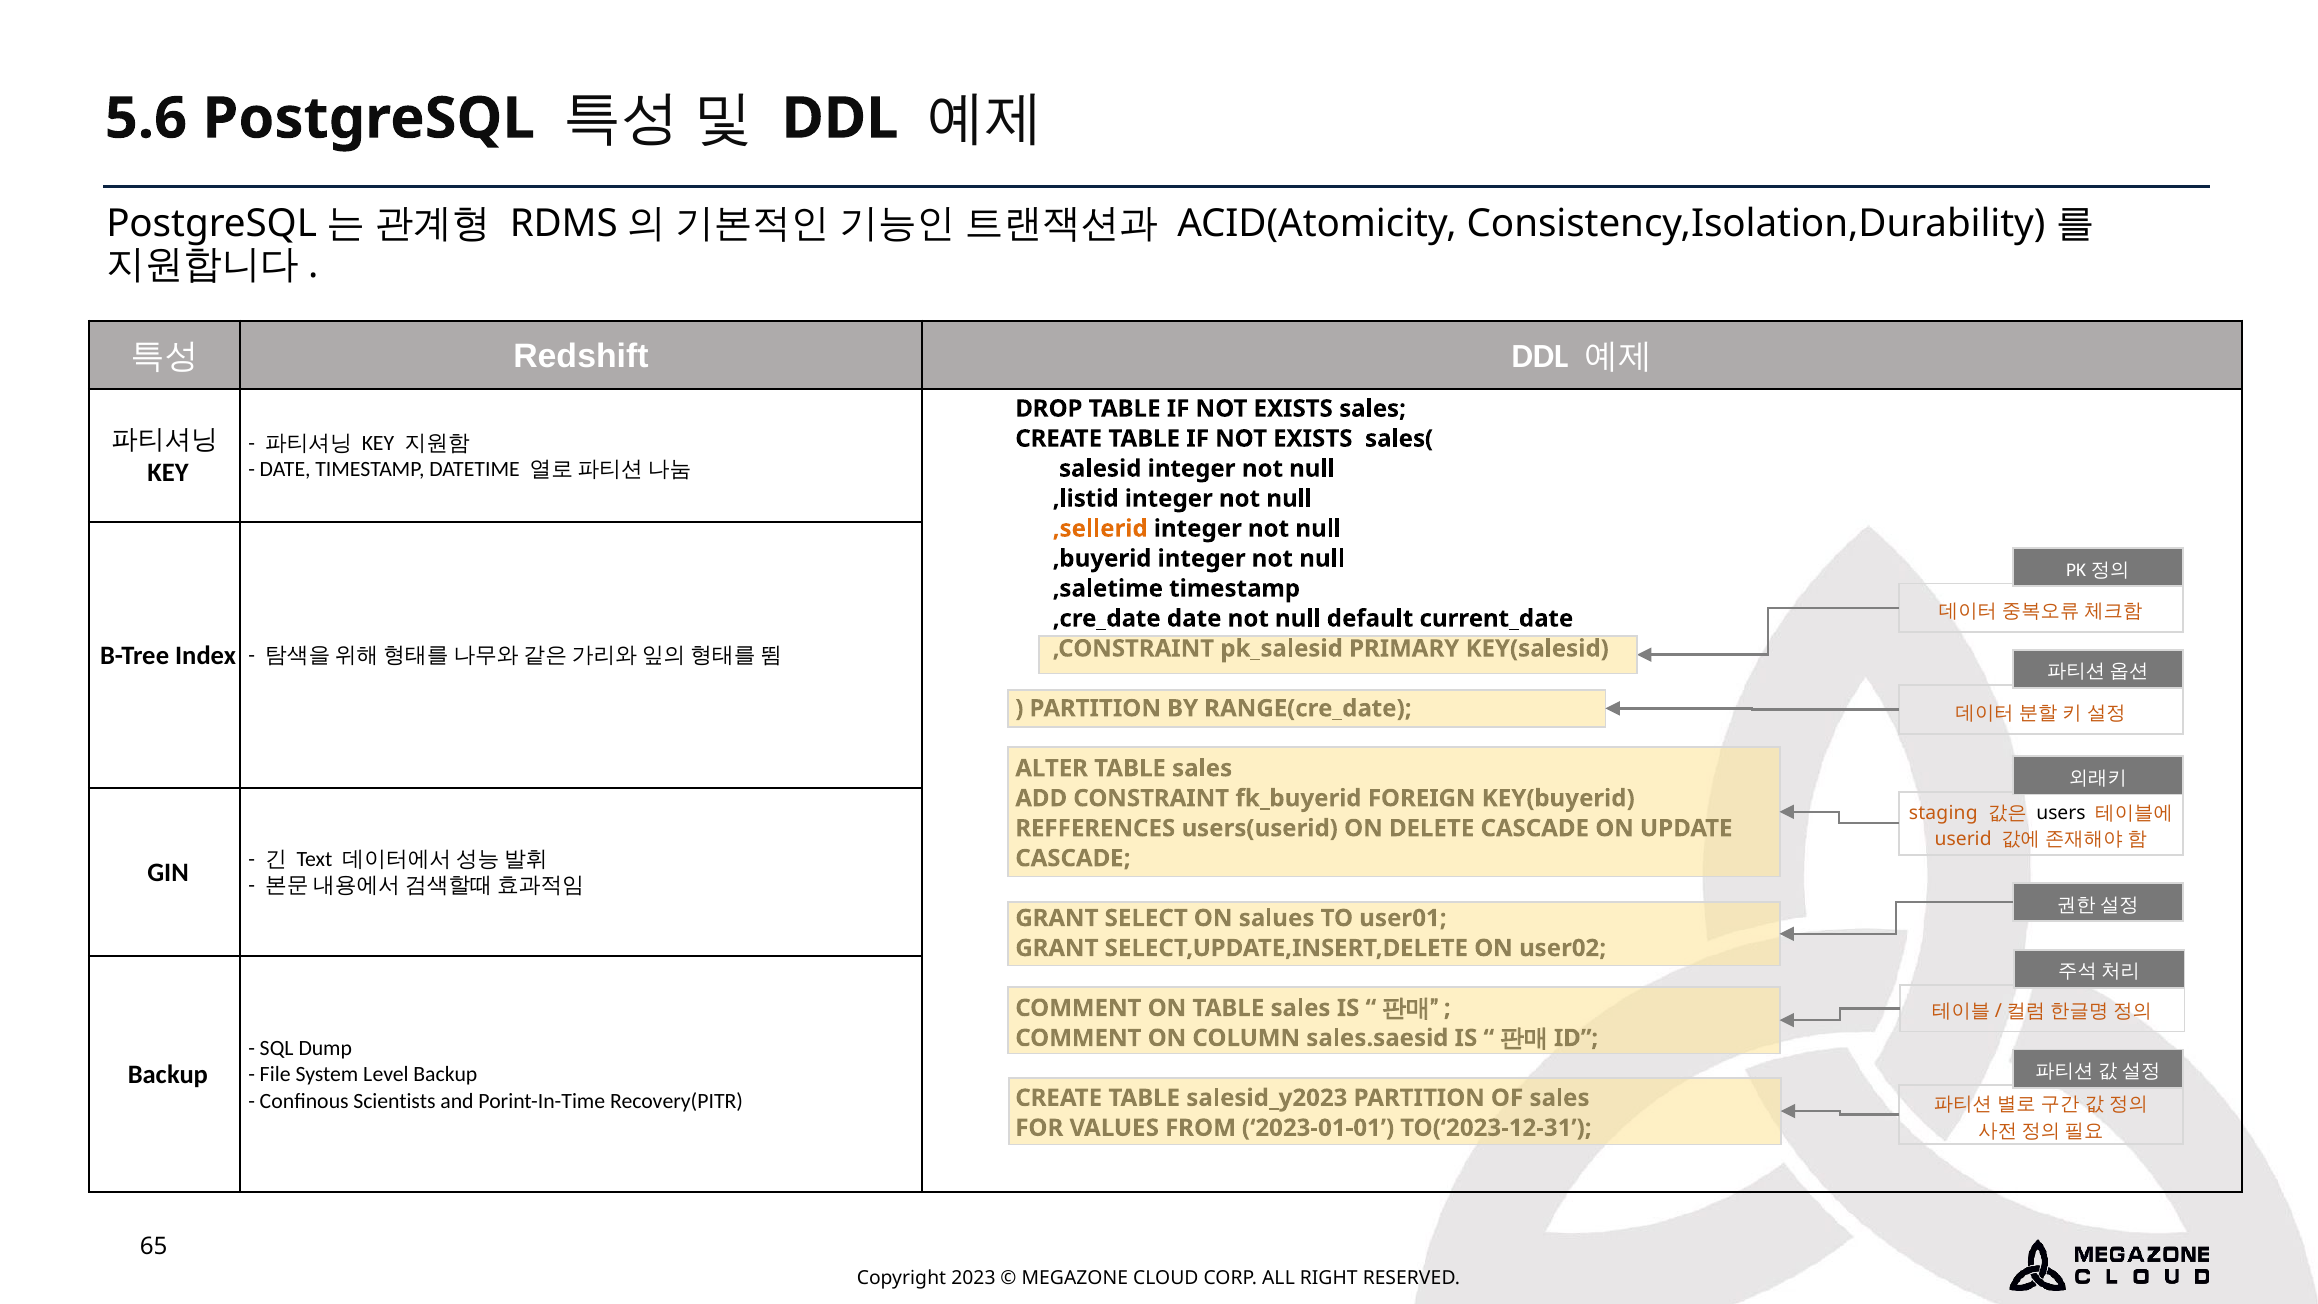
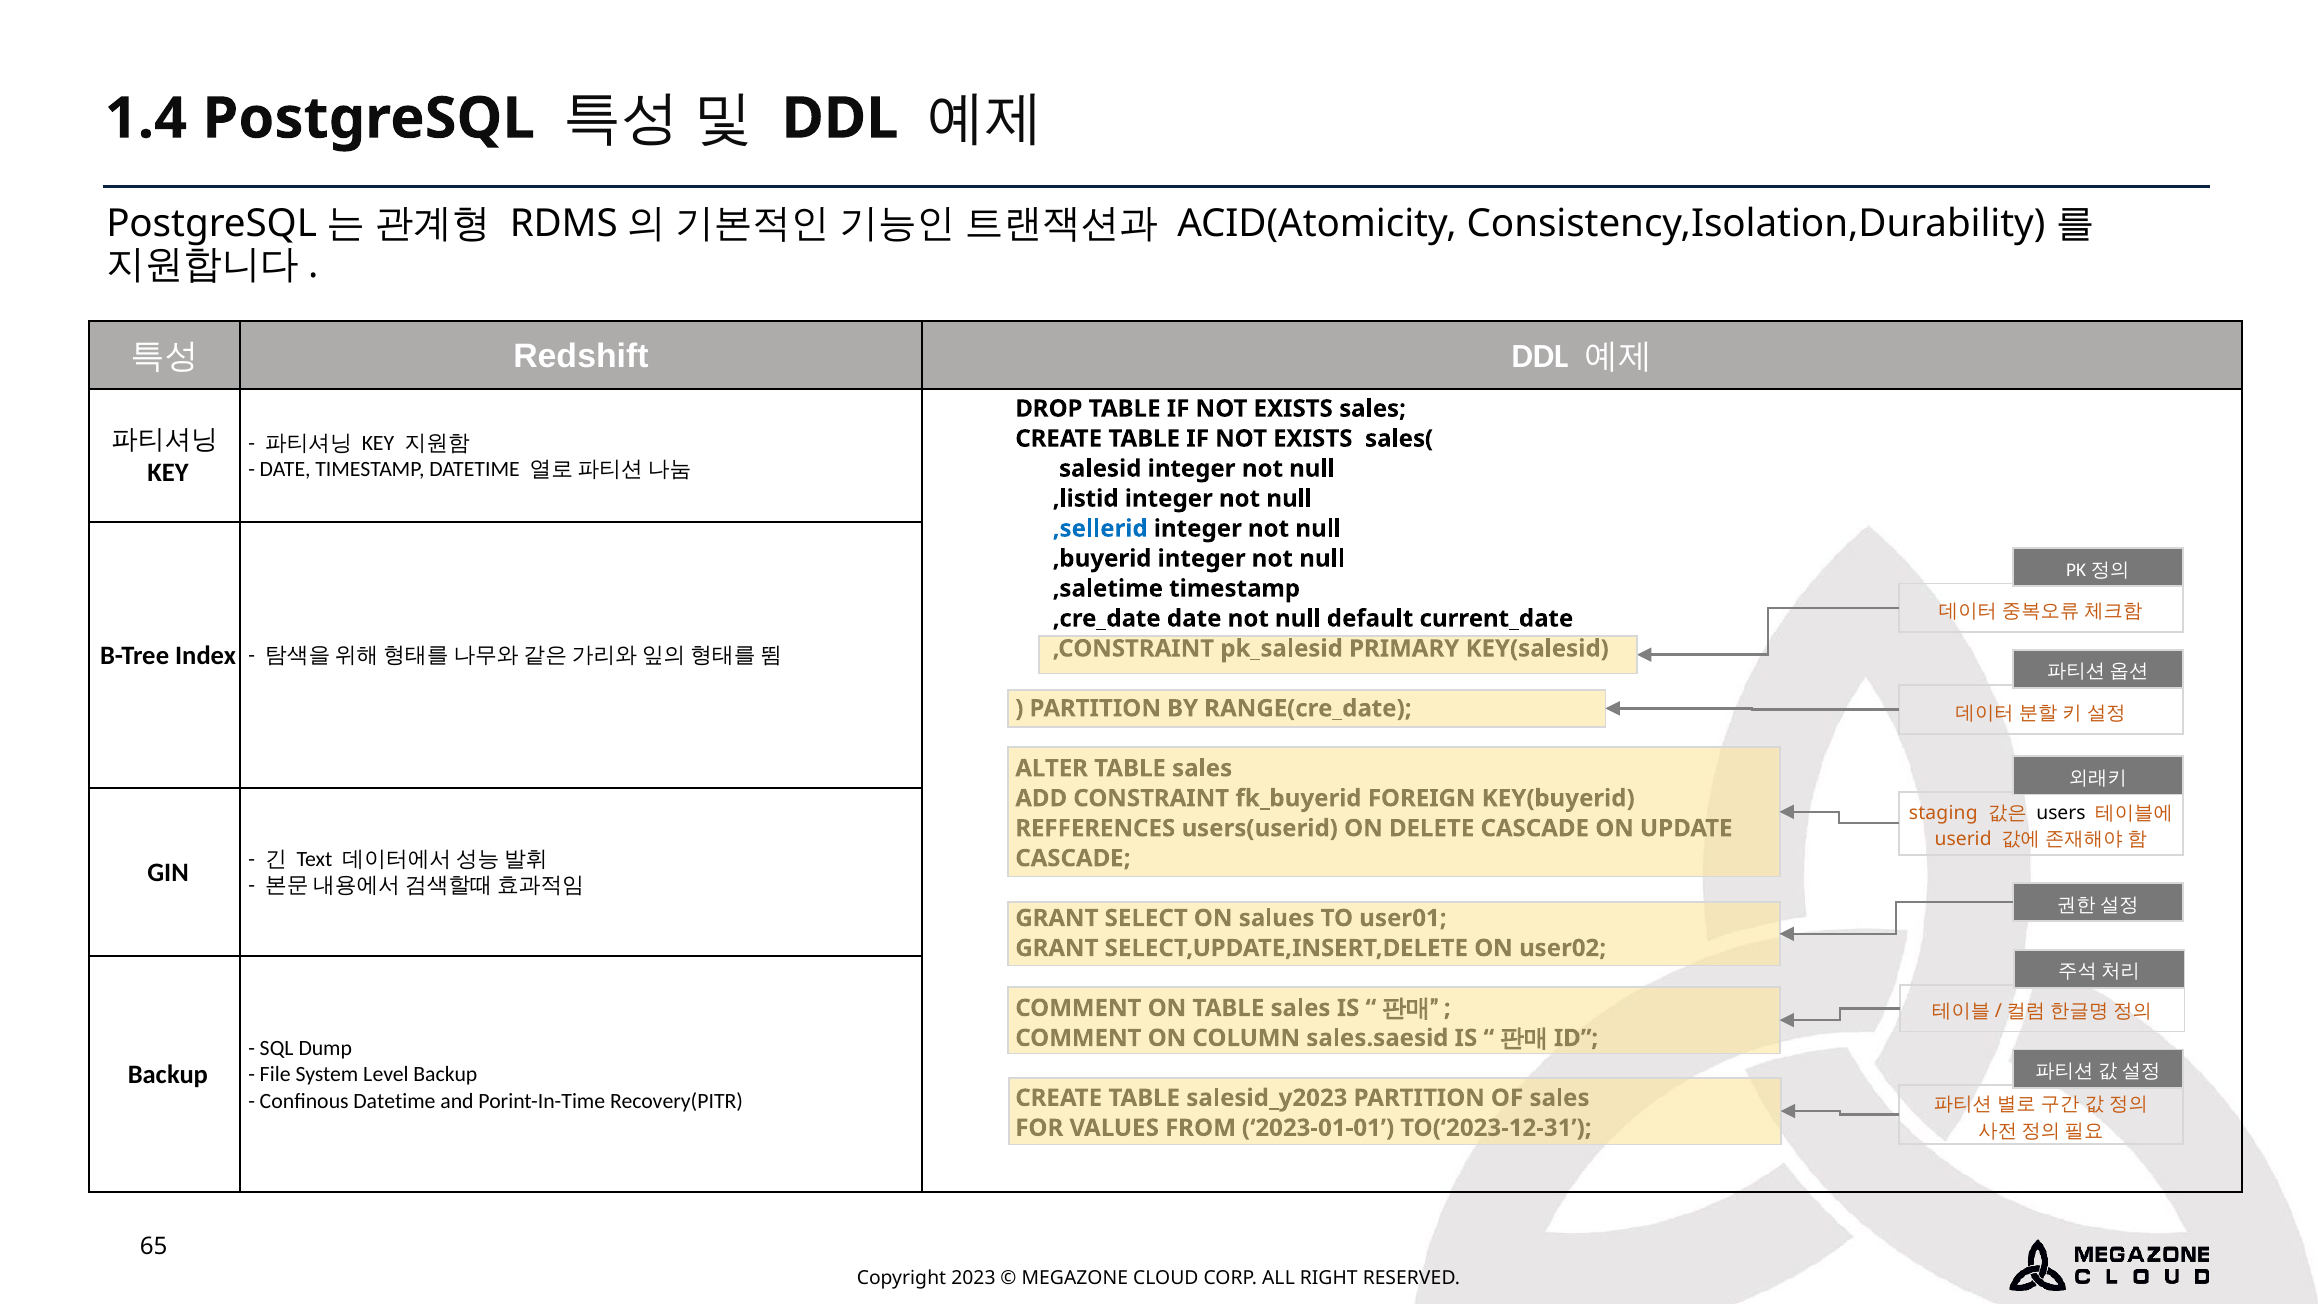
5.6: 5.6 -> 1.4
,sellerid colour: orange -> blue
Confinous Scientists: Scientists -> Datetime
